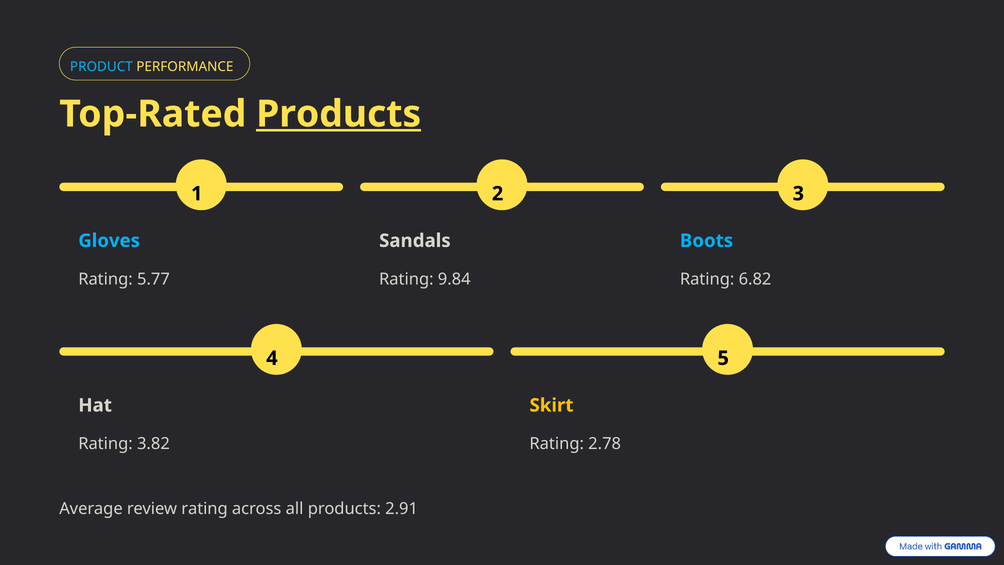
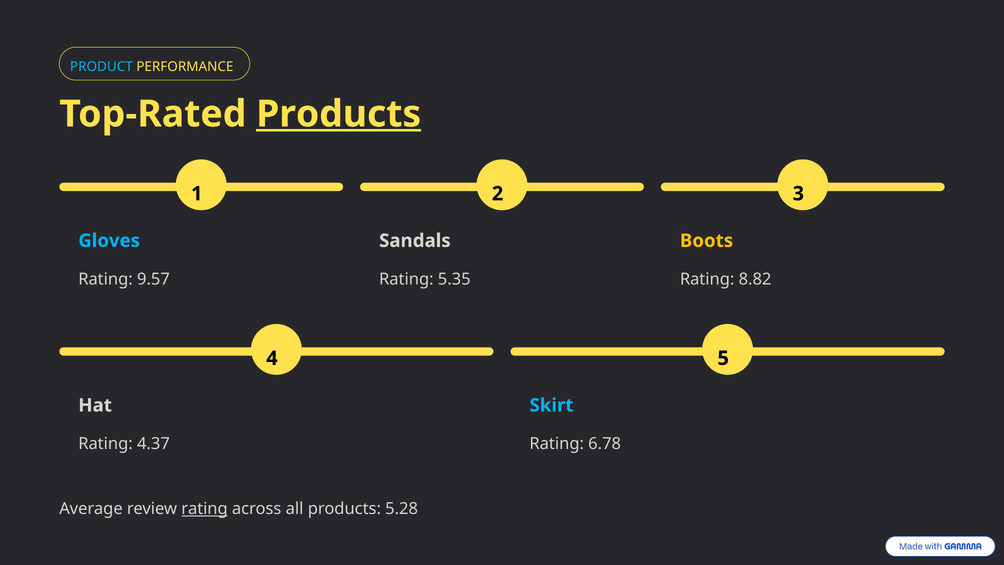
Boots colour: light blue -> yellow
5.77: 5.77 -> 9.57
9.84: 9.84 -> 5.35
6.82: 6.82 -> 8.82
Skirt colour: yellow -> light blue
3.82: 3.82 -> 4.37
2.78: 2.78 -> 6.78
rating at (204, 509) underline: none -> present
2.91: 2.91 -> 5.28
